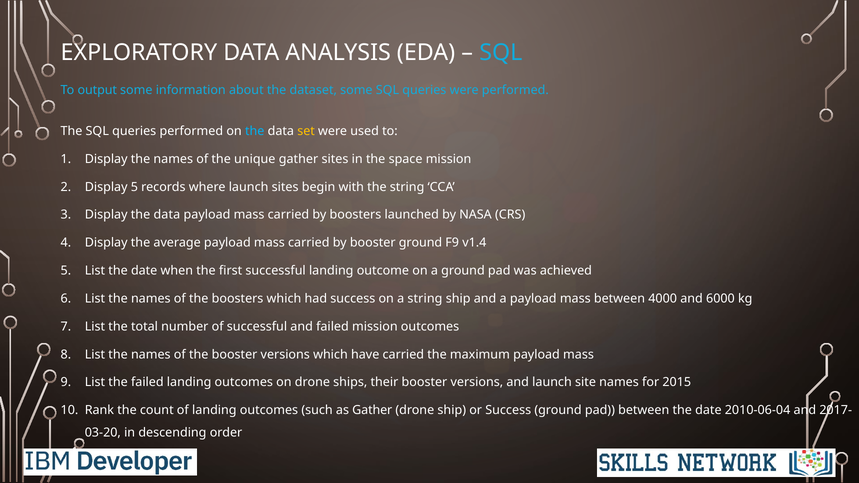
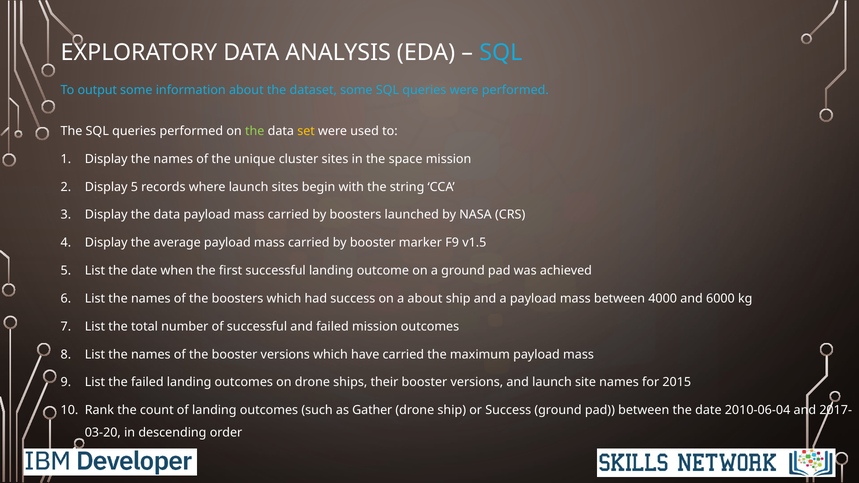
the at (255, 131) colour: light blue -> light green
unique gather: gather -> cluster
booster ground: ground -> marker
v1.4: v1.4 -> v1.5
a string: string -> about
